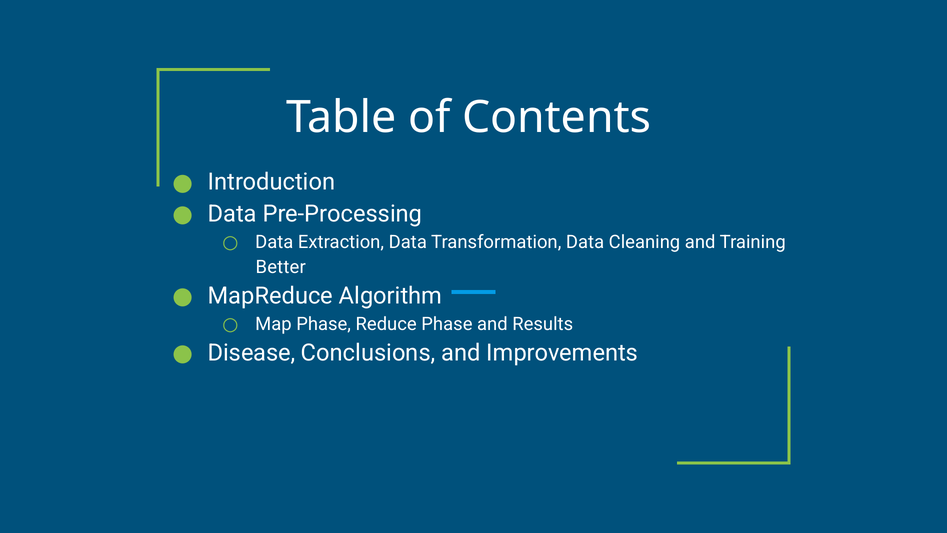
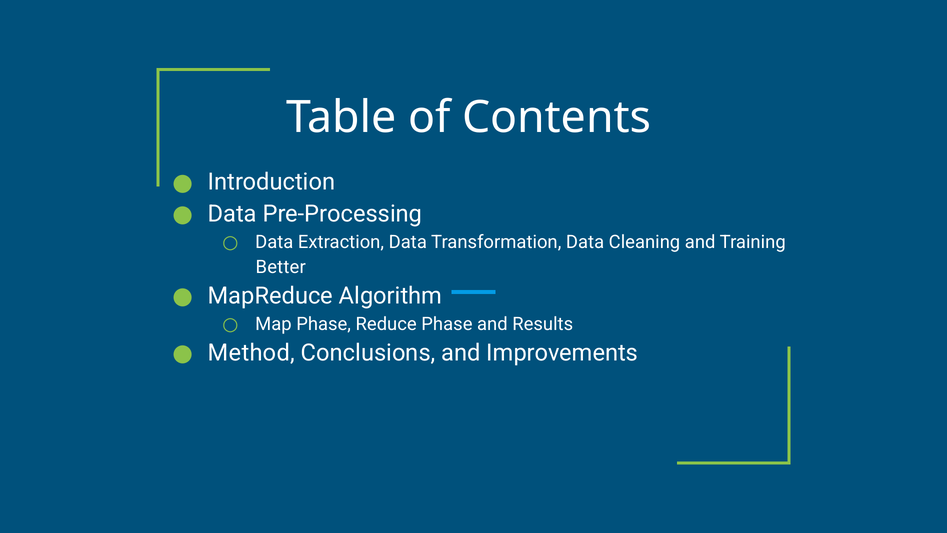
Disease: Disease -> Method
